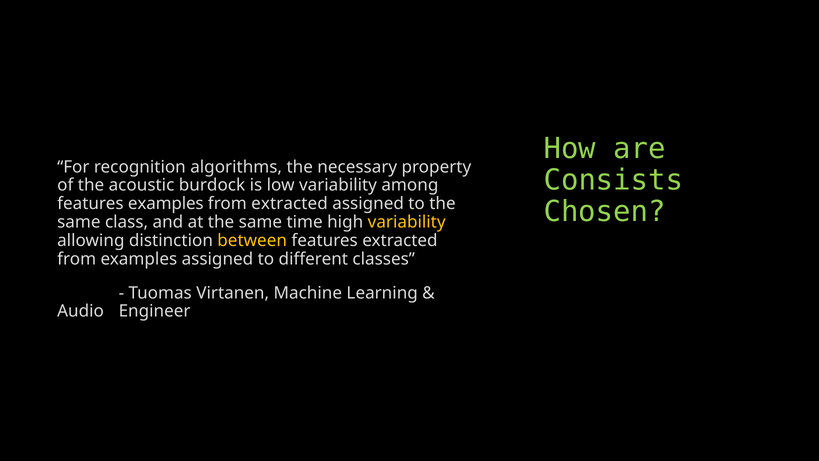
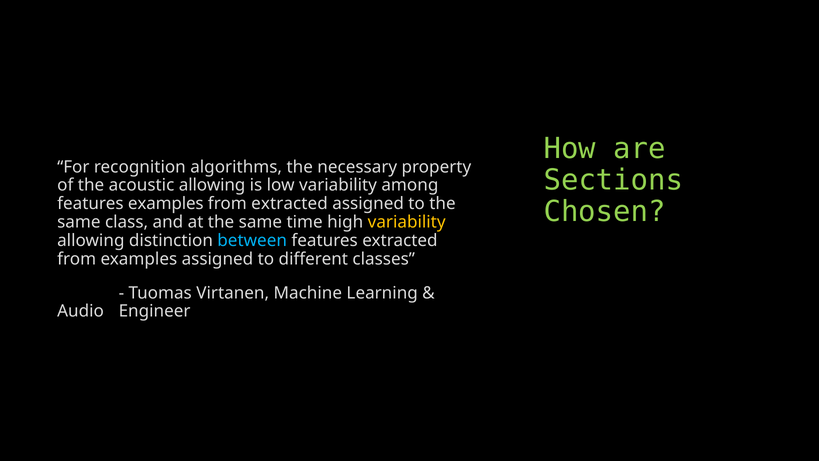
Consists: Consists -> Sections
acoustic burdock: burdock -> allowing
between colour: yellow -> light blue
